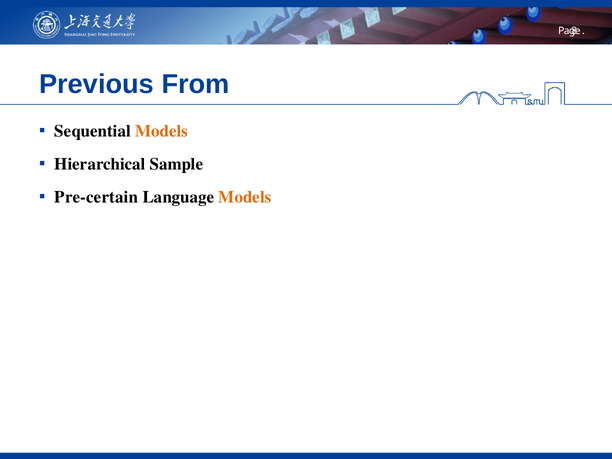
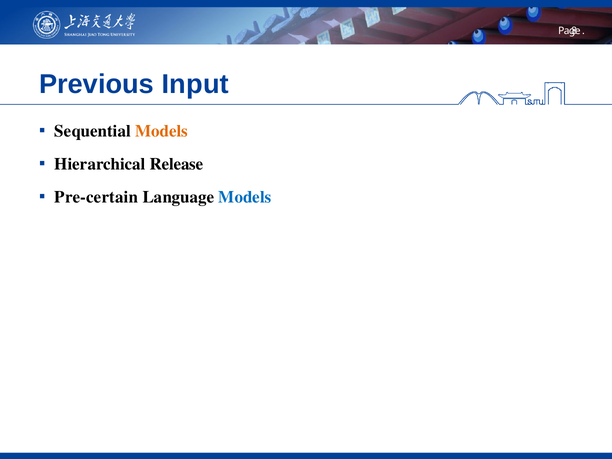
From: From -> Input
Sample: Sample -> Release
Models at (245, 197) colour: orange -> blue
